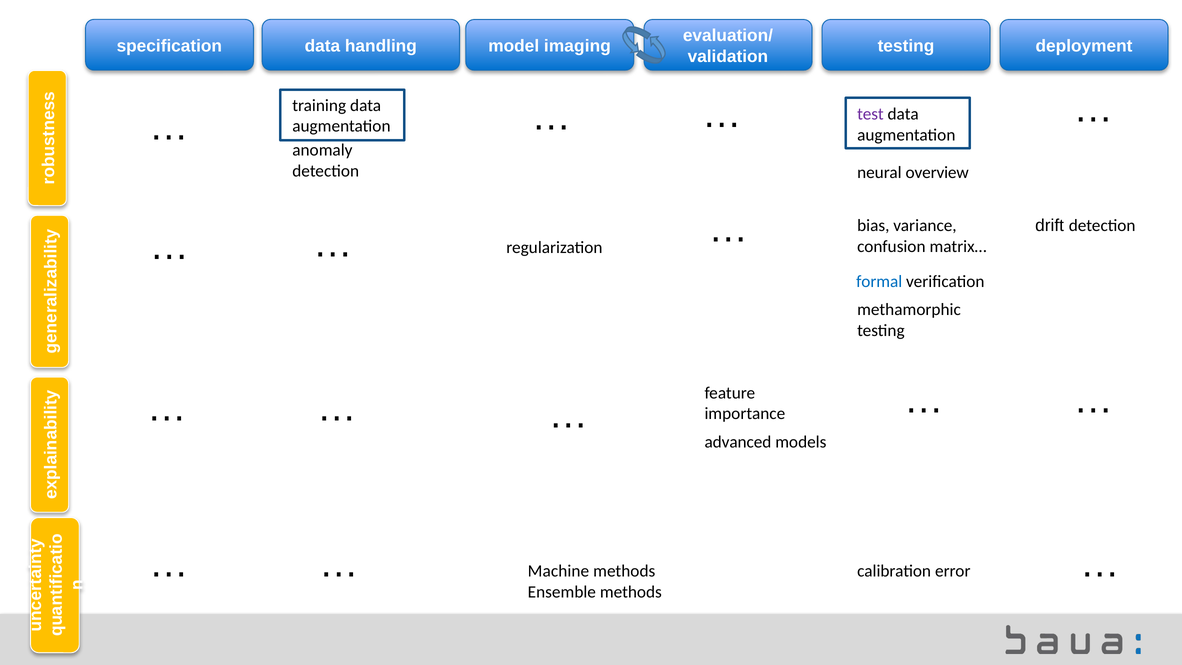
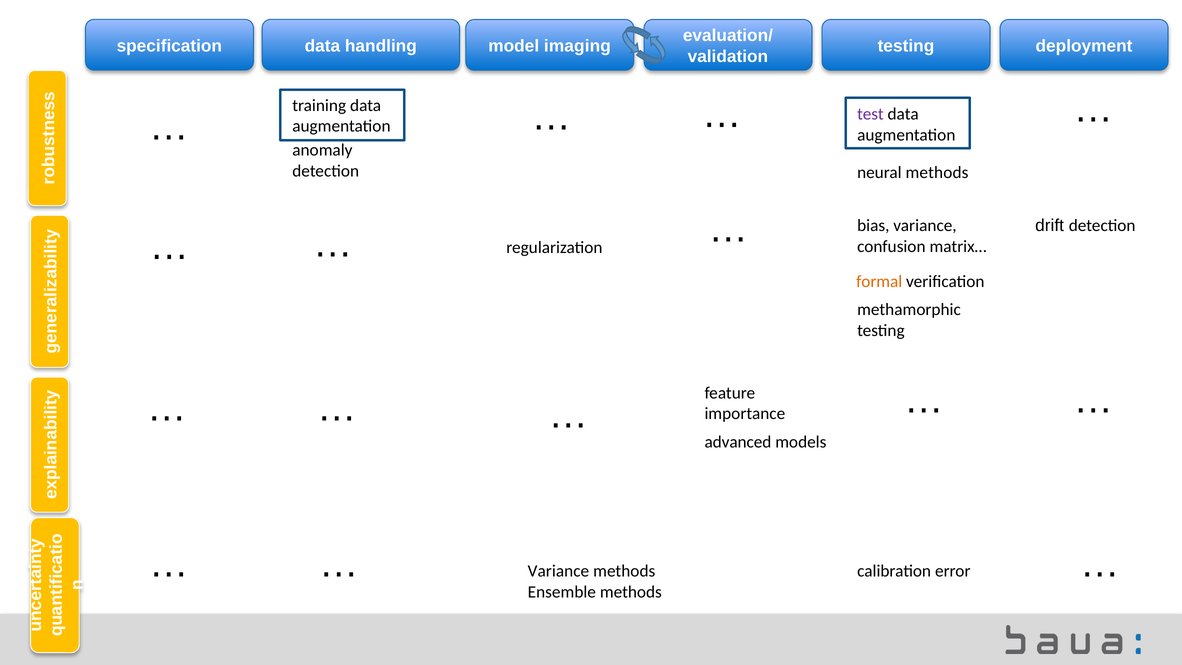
neural overview: overview -> methods
formal colour: blue -> orange
Machine at (558, 571): Machine -> Variance
